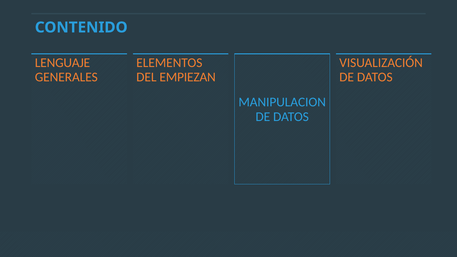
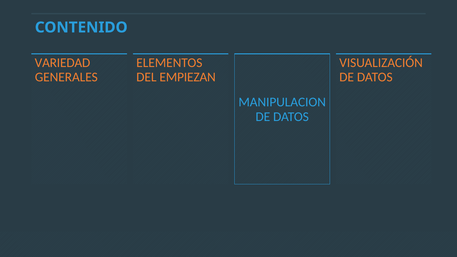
LENGUAJE: LENGUAJE -> VARIEDAD
